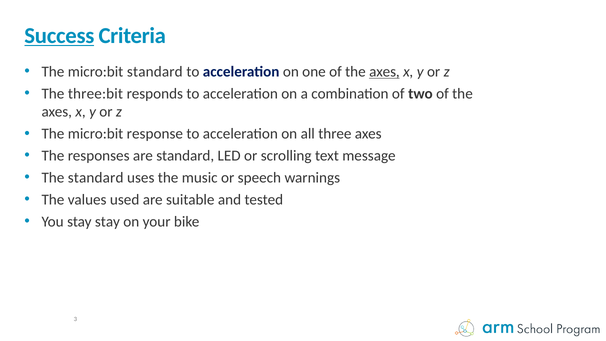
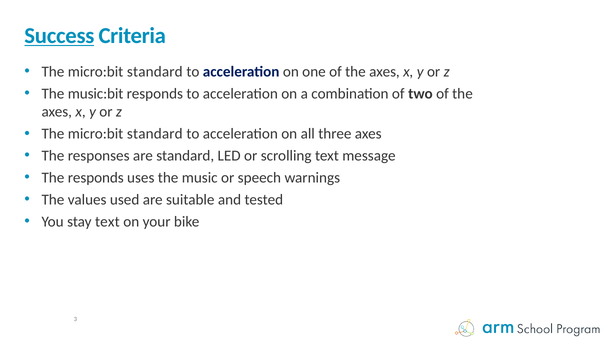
axes at (384, 72) underline: present -> none
three:bit: three:bit -> music:bit
response at (155, 134): response -> standard
The standard: standard -> responds
stay stay: stay -> text
